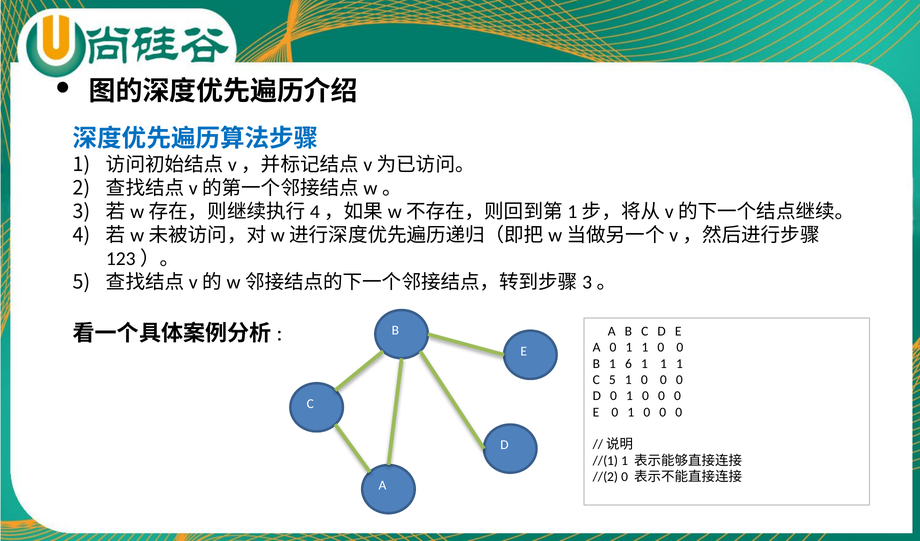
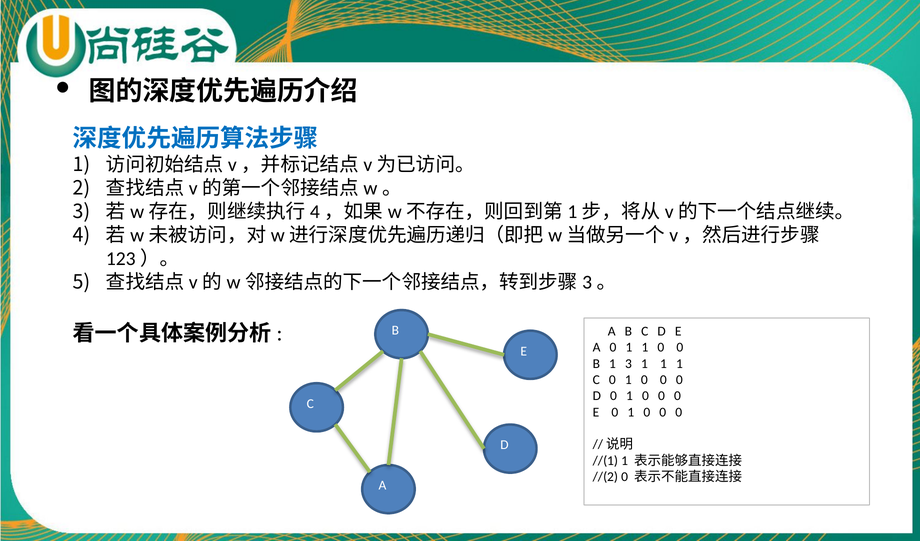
1 6: 6 -> 3
C 5: 5 -> 0
